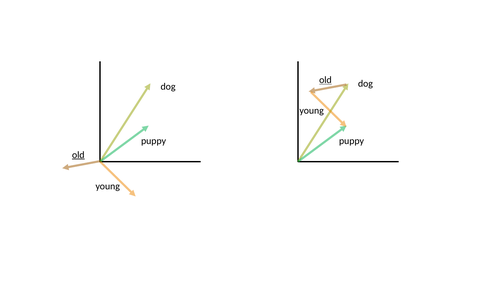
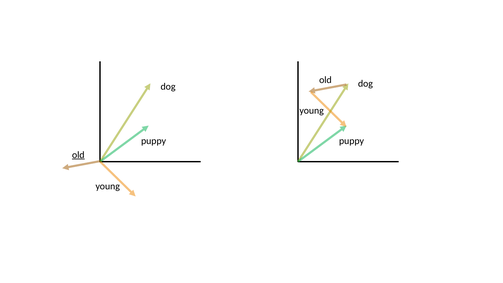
old at (325, 80) underline: present -> none
